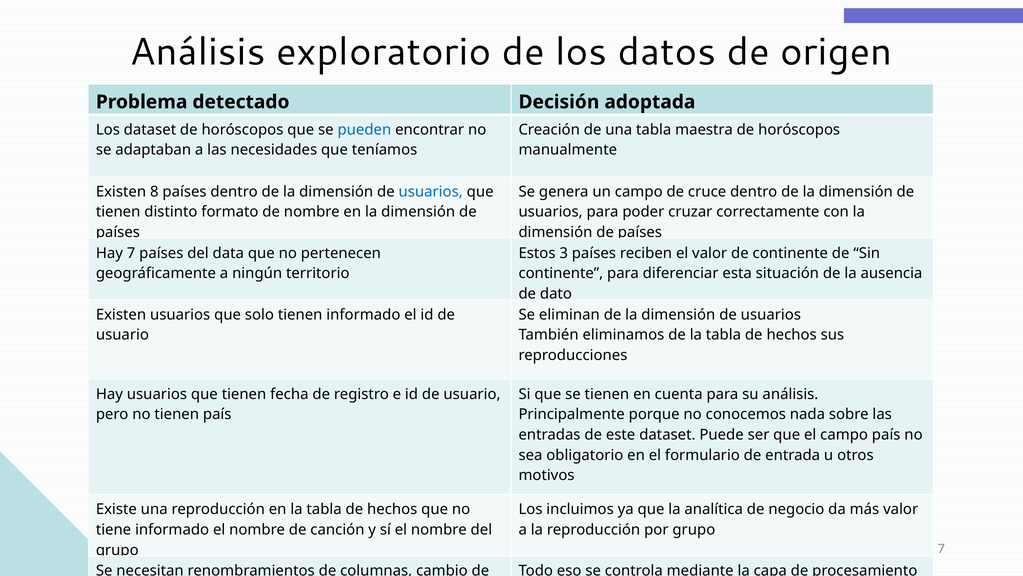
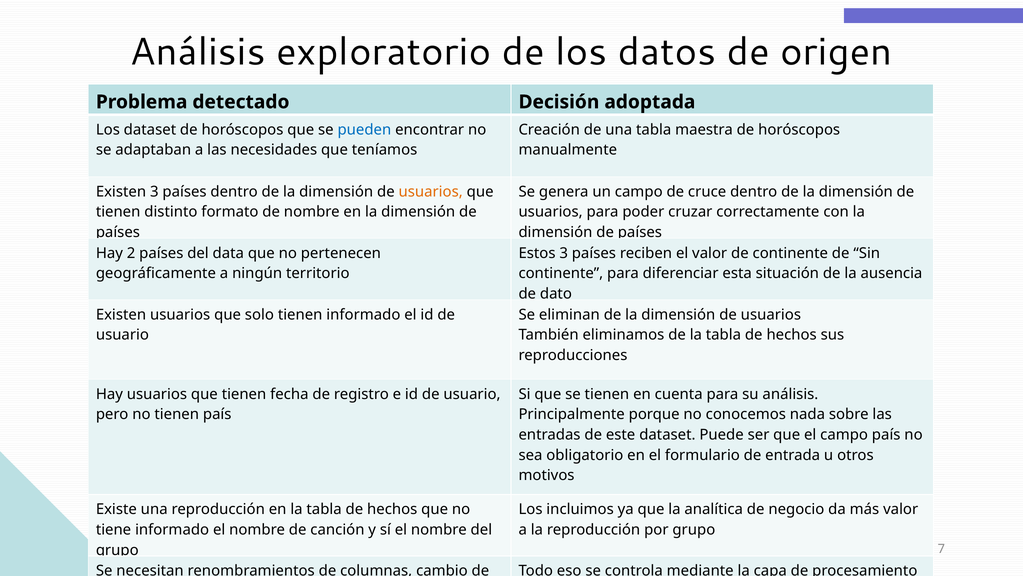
Existen 8: 8 -> 3
usuarios at (431, 192) colour: blue -> orange
Hay 7: 7 -> 2
